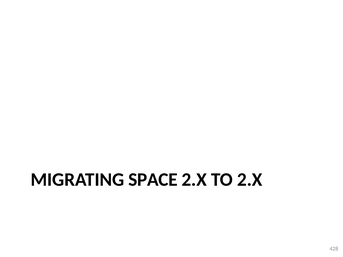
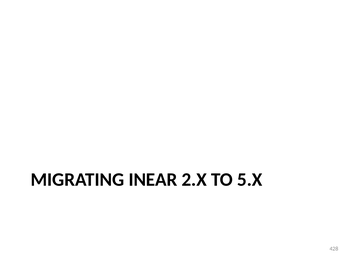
SPACE: SPACE -> INEAR
TO 2.X: 2.X -> 5.X
